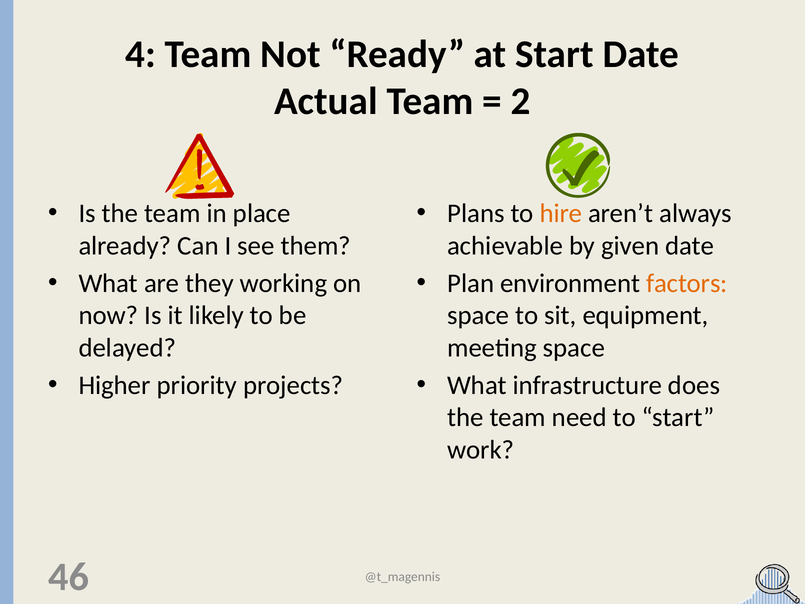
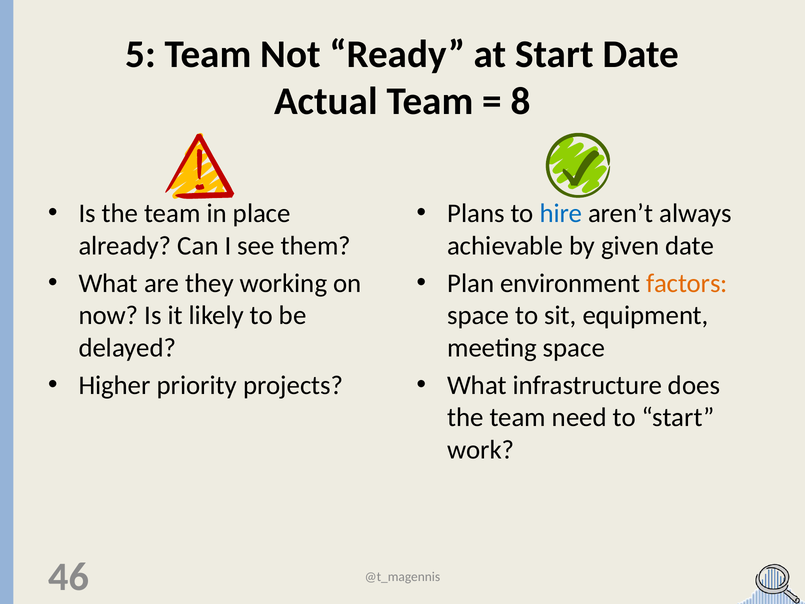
4: 4 -> 5
2: 2 -> 8
hire colour: orange -> blue
